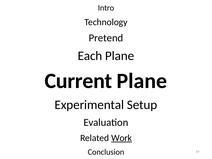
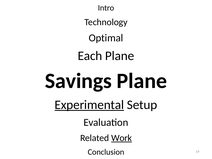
Pretend: Pretend -> Optimal
Current: Current -> Savings
Experimental underline: none -> present
